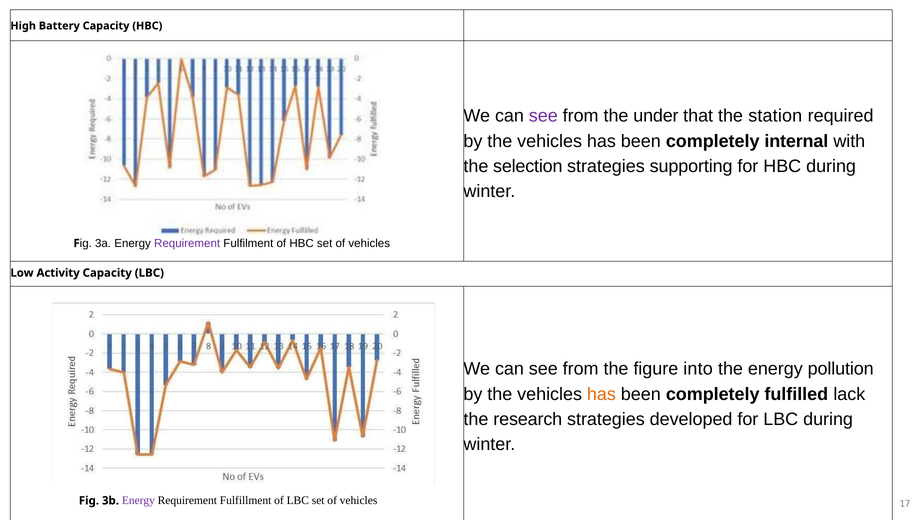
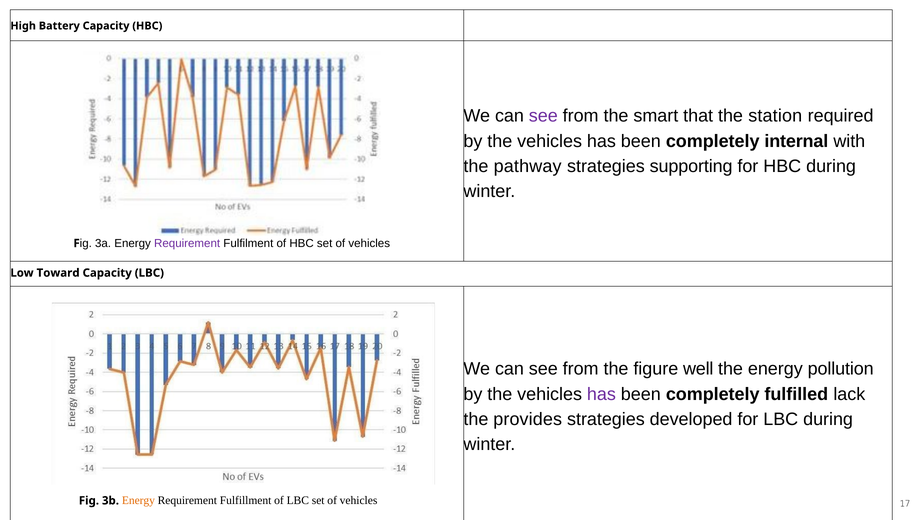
under: under -> smart
selection: selection -> pathway
Activity: Activity -> Toward
into: into -> well
has at (601, 394) colour: orange -> purple
research: research -> provides
Energy at (138, 500) colour: purple -> orange
